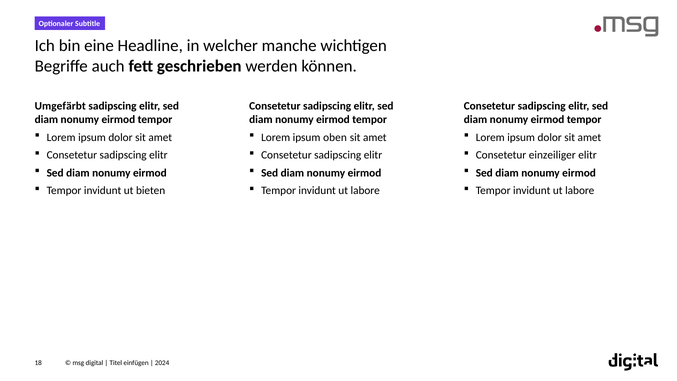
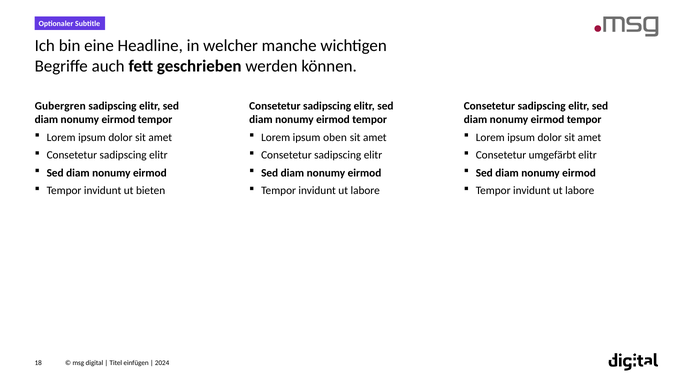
Umgefärbt: Umgefärbt -> Gubergren
einzeiliger: einzeiliger -> umgefärbt
